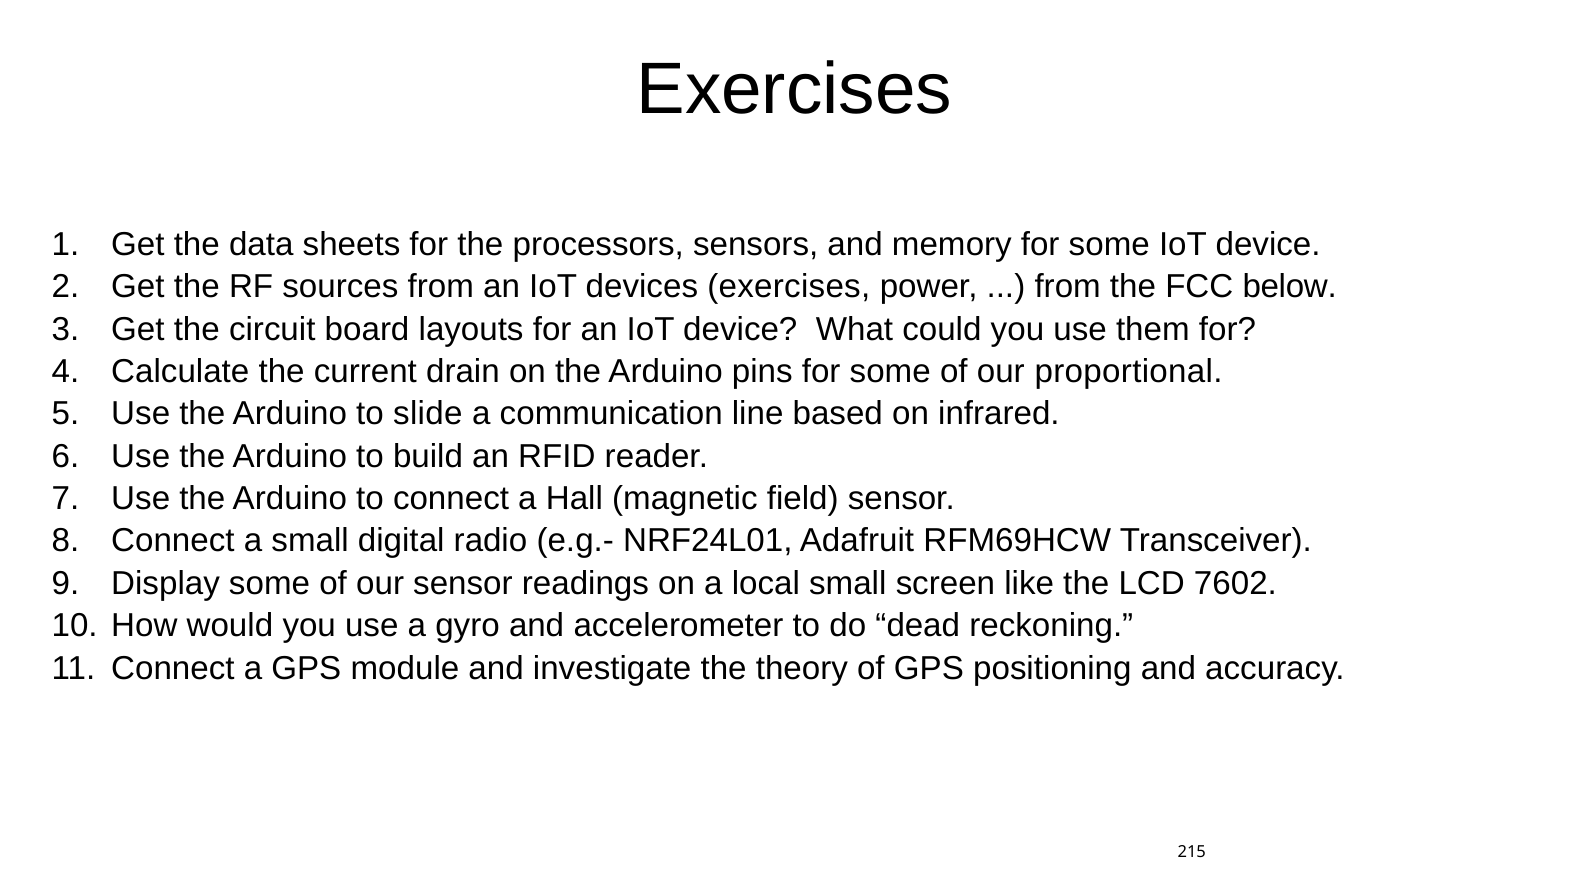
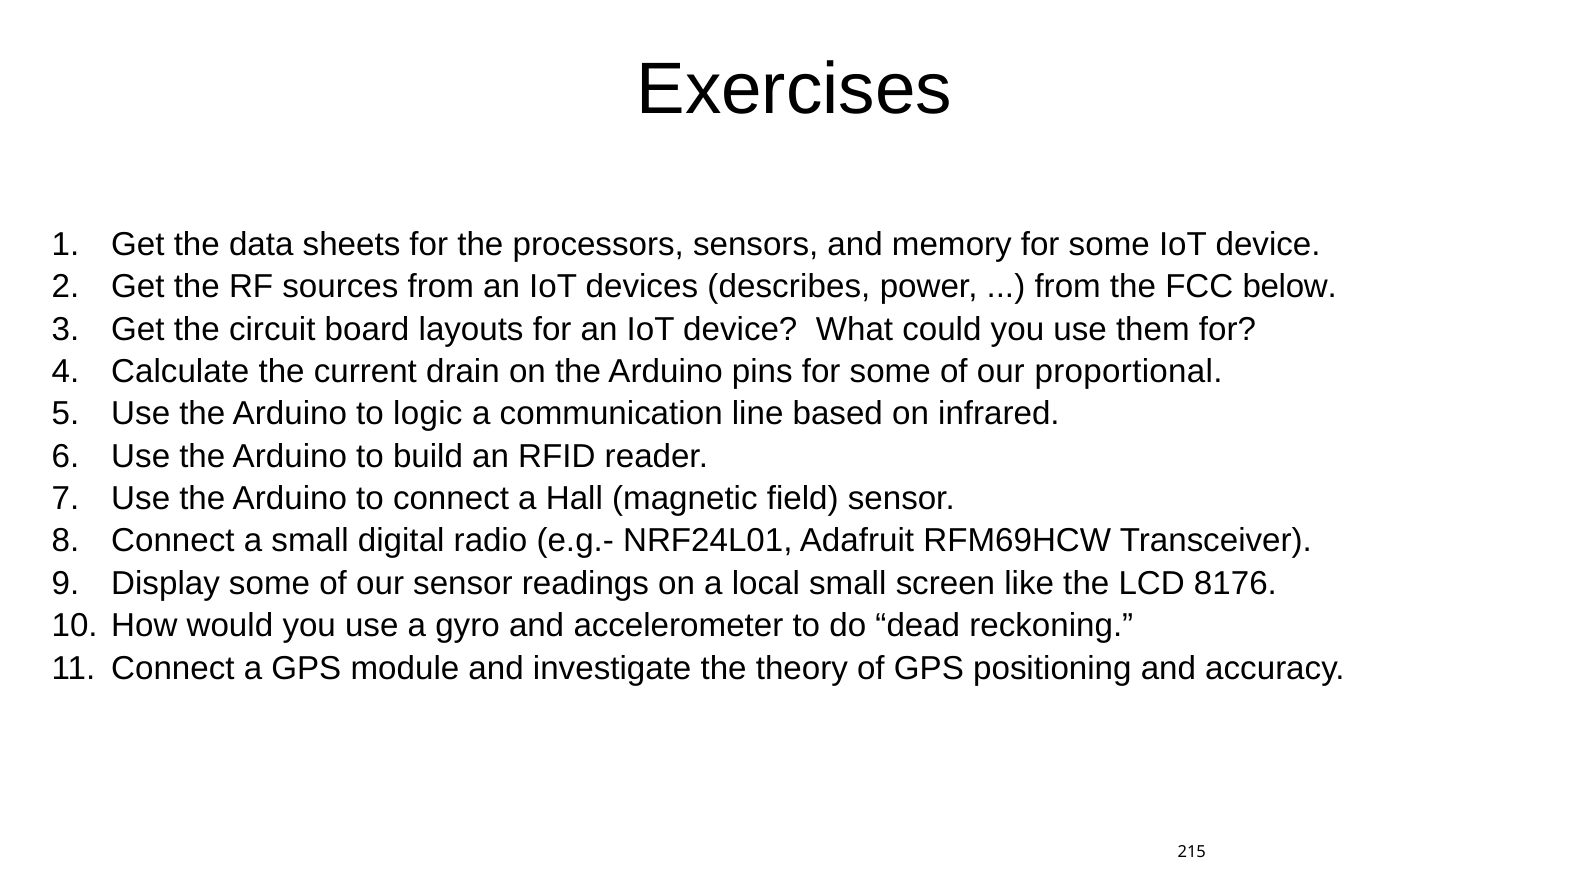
devices exercises: exercises -> describes
slide: slide -> logic
7602: 7602 -> 8176
